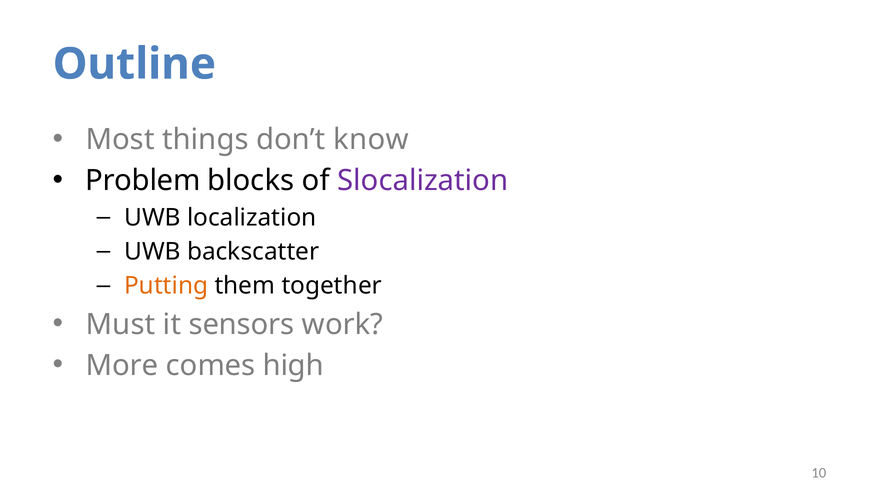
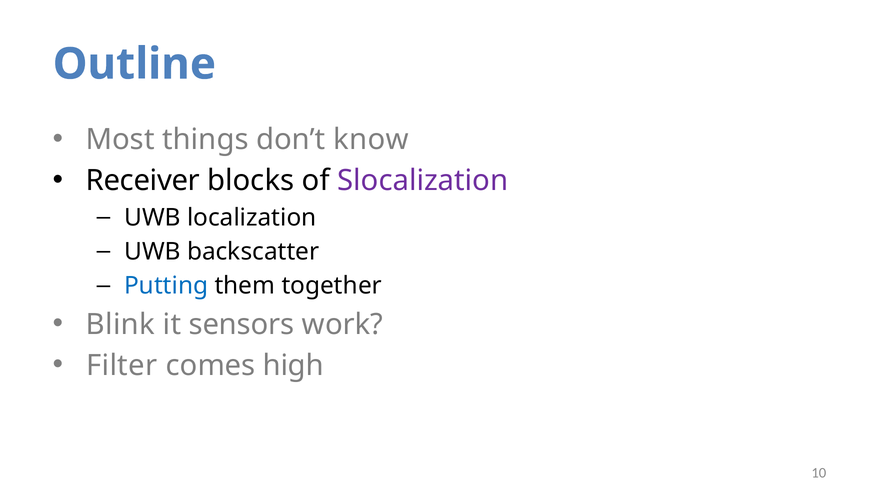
Problem: Problem -> Receiver
Putting colour: orange -> blue
Must: Must -> Blink
More: More -> Filter
